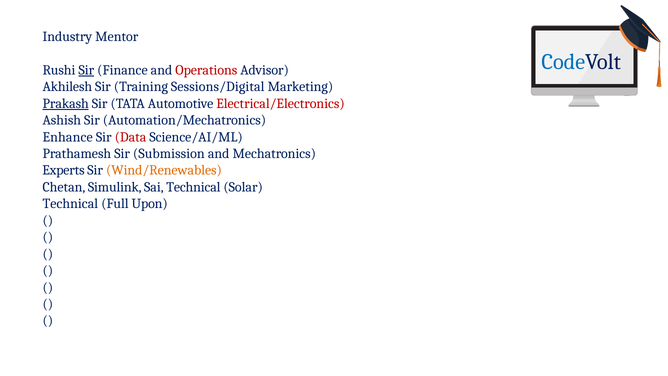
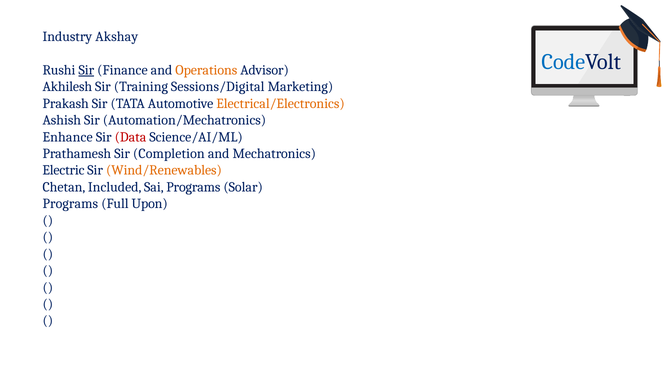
Mentor: Mentor -> Akshay
Operations colour: red -> orange
Prakash underline: present -> none
Electrical/Electronics colour: red -> orange
Submission: Submission -> Completion
Experts: Experts -> Electric
Simulink: Simulink -> Included
Sai Technical: Technical -> Programs
Technical at (70, 204): Technical -> Programs
